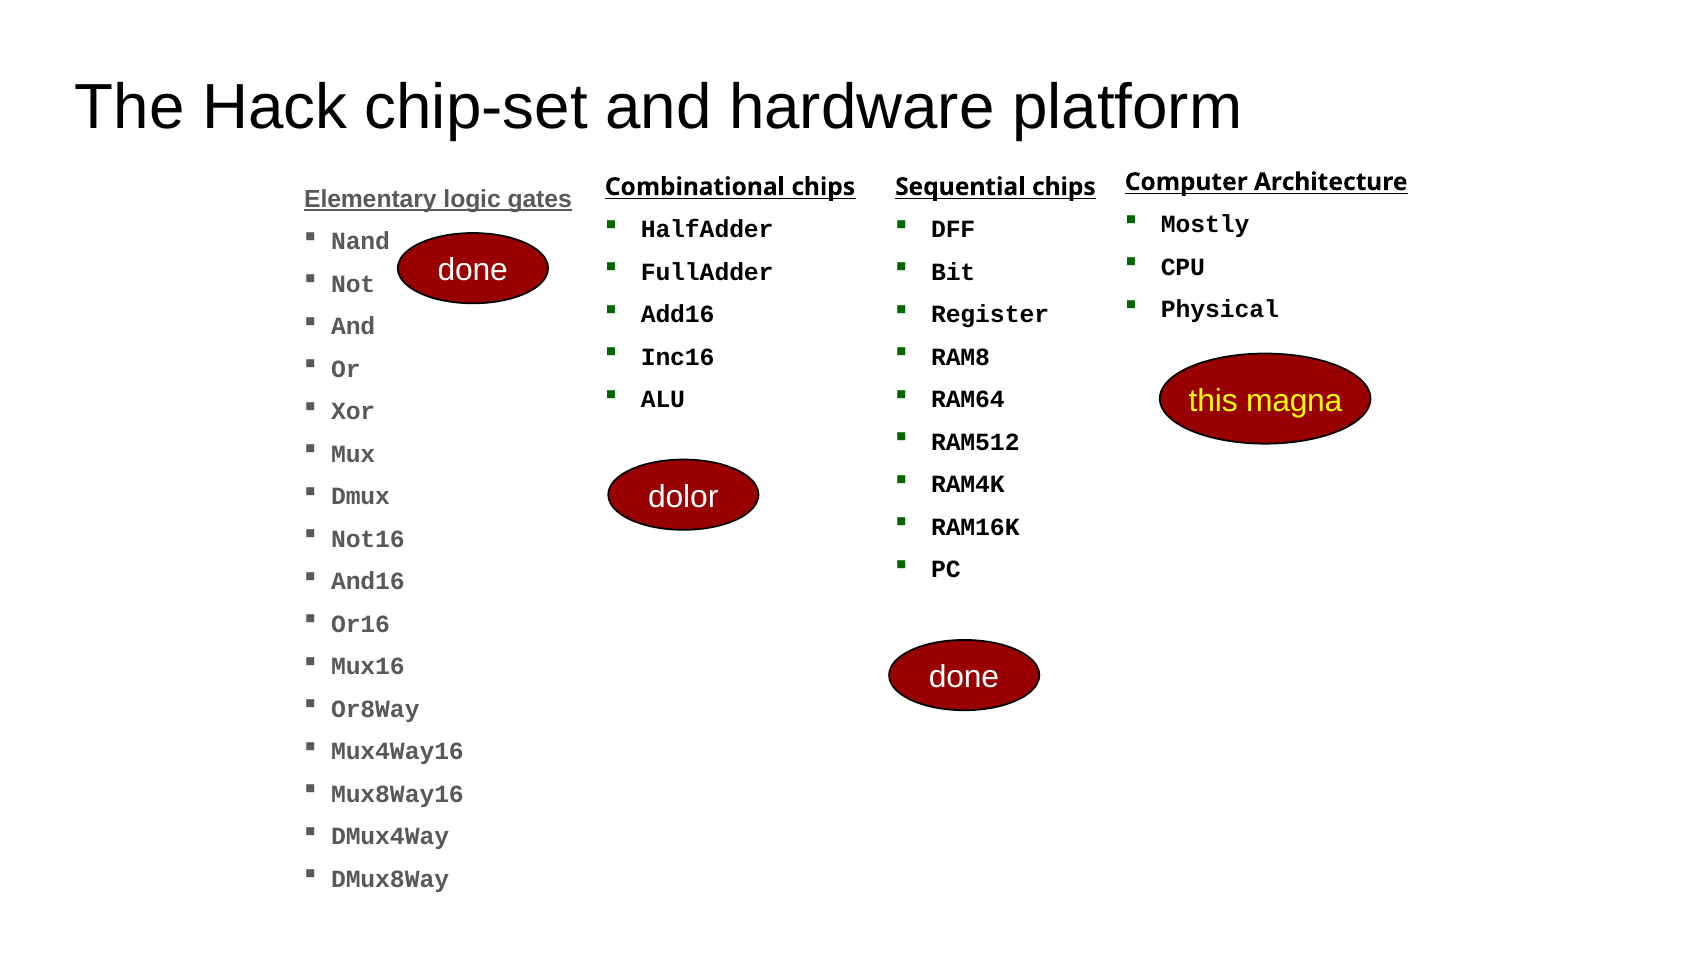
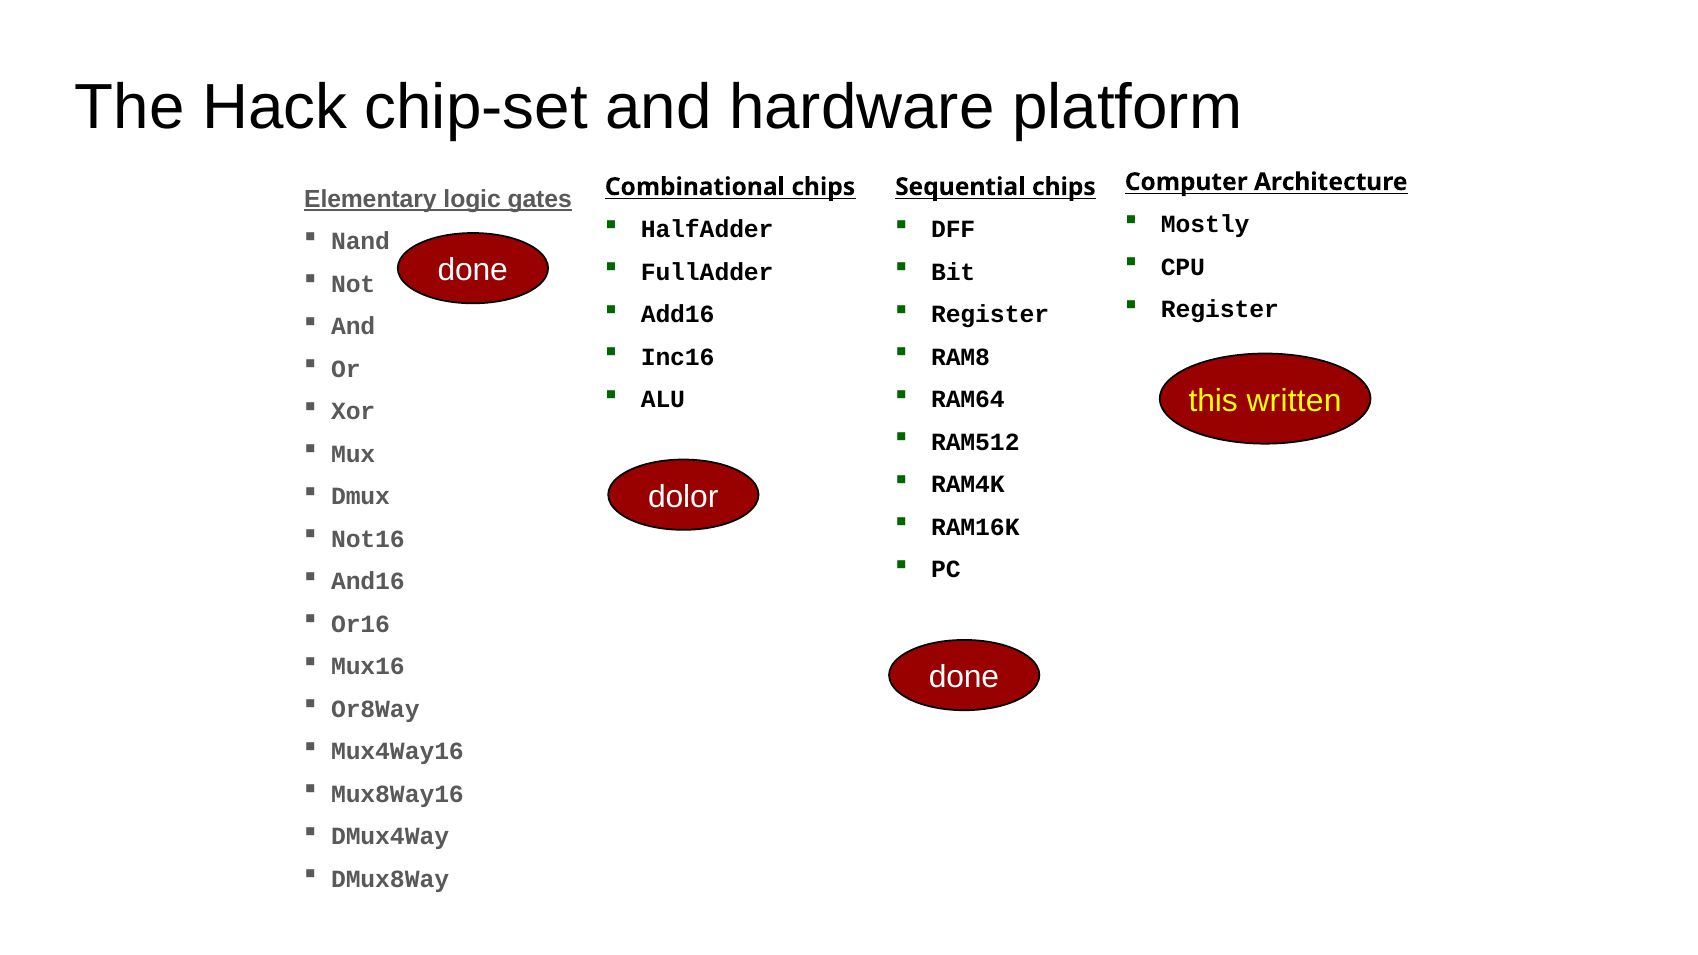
Physical at (1220, 310): Physical -> Register
magna: magna -> written
